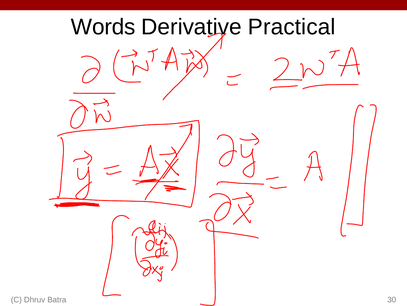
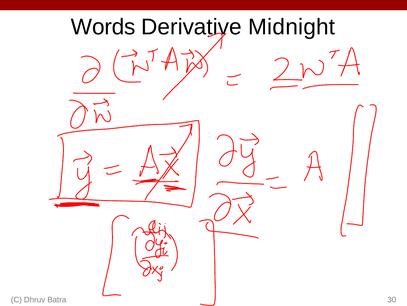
Practical: Practical -> Midnight
